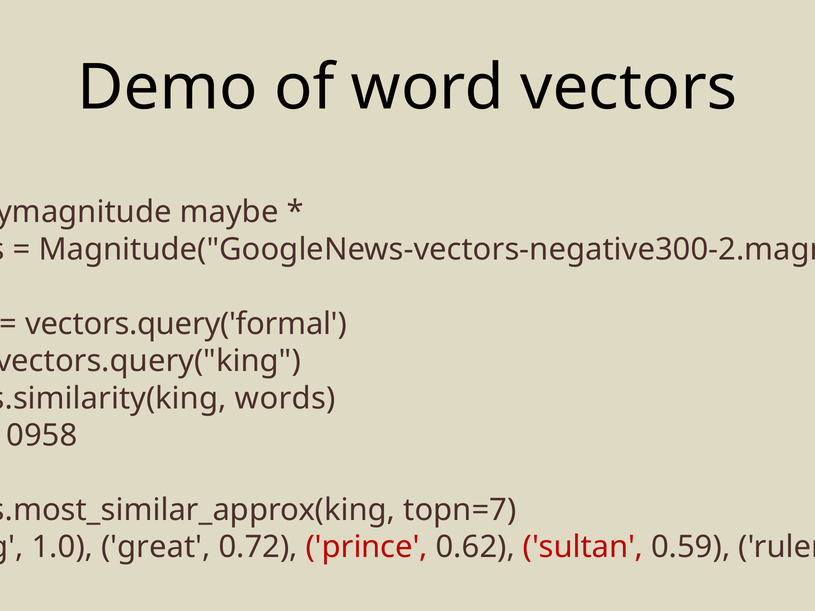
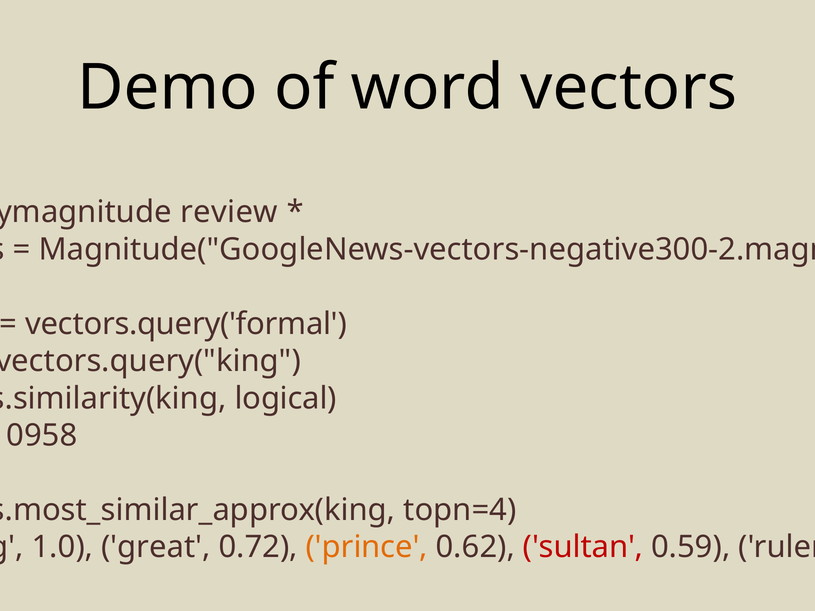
maybe: maybe -> review
words: words -> logical
topn=7: topn=7 -> topn=4
prince colour: red -> orange
